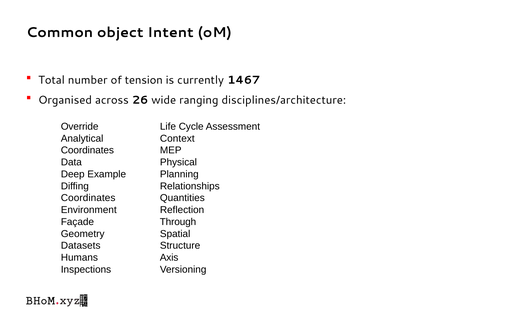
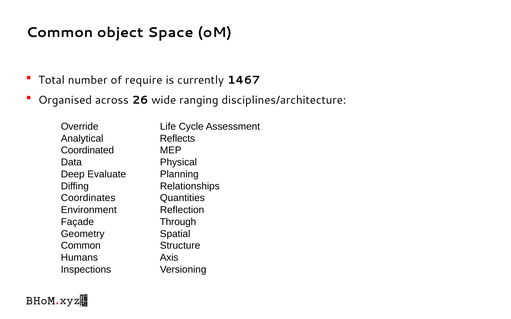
Intent: Intent -> Space
tension: tension -> require
Context: Context -> Reflects
Coordinates at (87, 151): Coordinates -> Coordinated
Example: Example -> Evaluate
Datasets at (81, 246): Datasets -> Common
